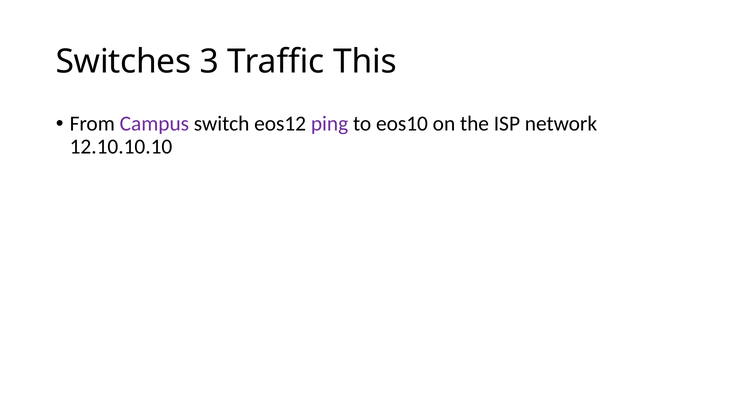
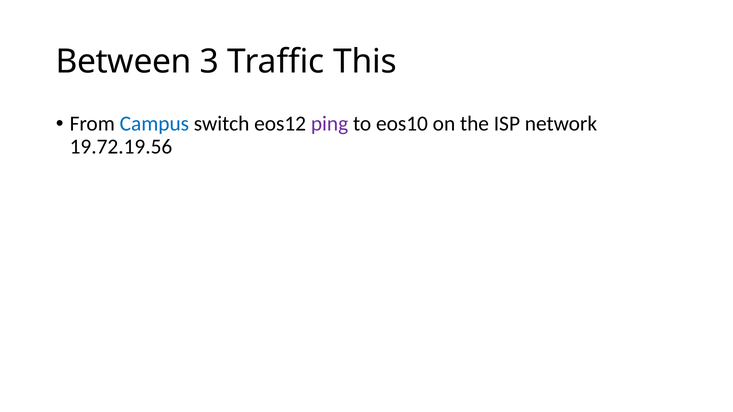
Switches: Switches -> Between
Campus colour: purple -> blue
12.10.10.10: 12.10.10.10 -> 19.72.19.56
